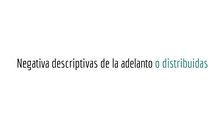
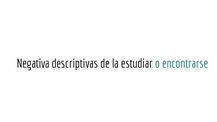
adelanto: adelanto -> estudiar
distribuidas: distribuidas -> encontrarse
